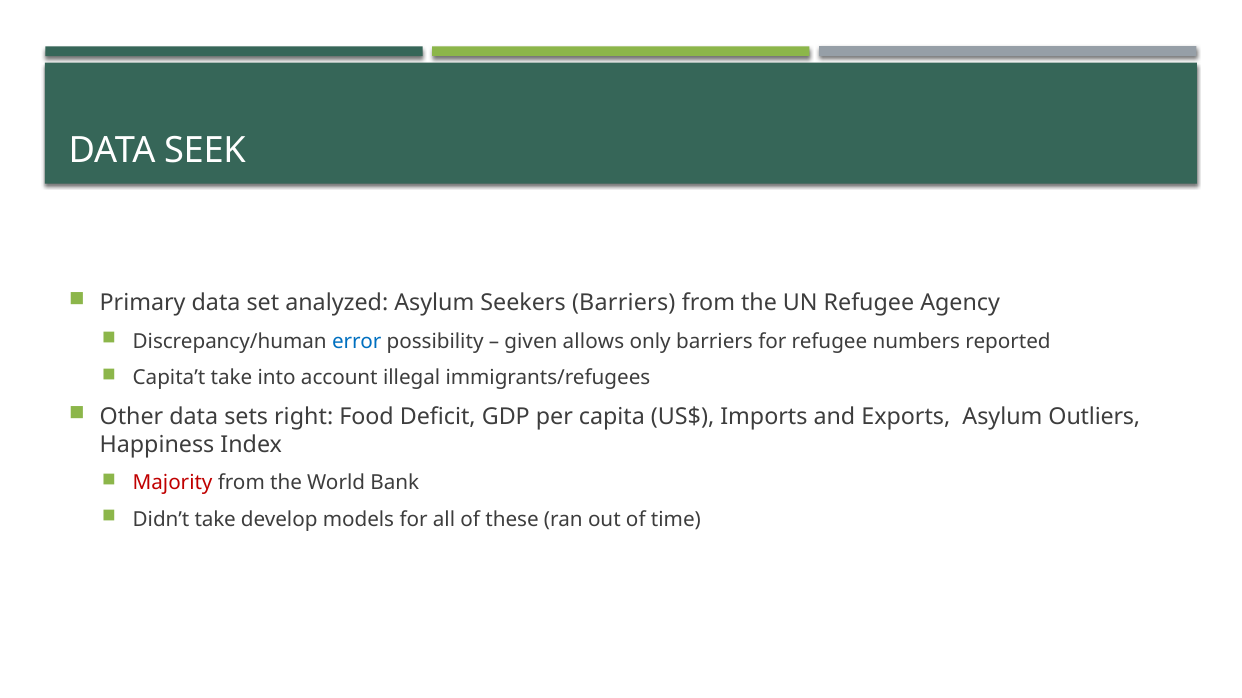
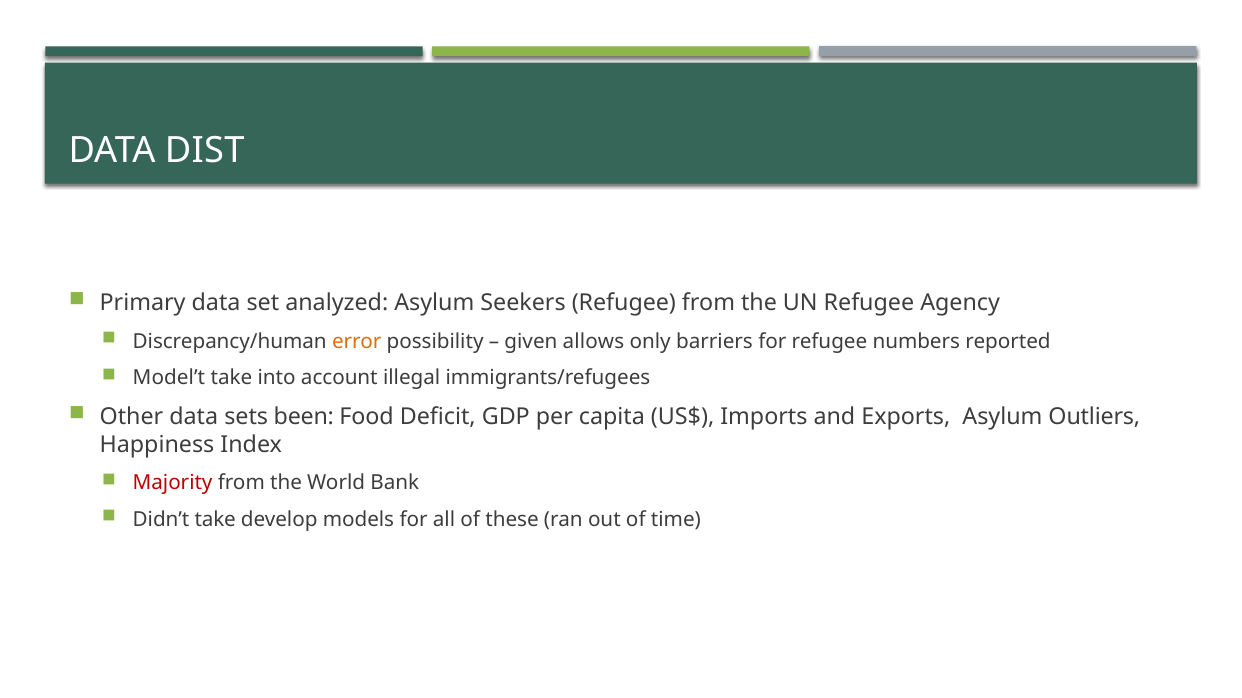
SEEK: SEEK -> DIST
Seekers Barriers: Barriers -> Refugee
error colour: blue -> orange
Capita’t: Capita’t -> Model’t
right: right -> been
